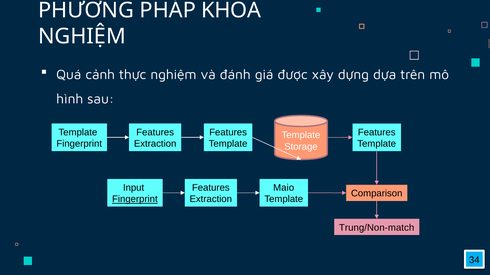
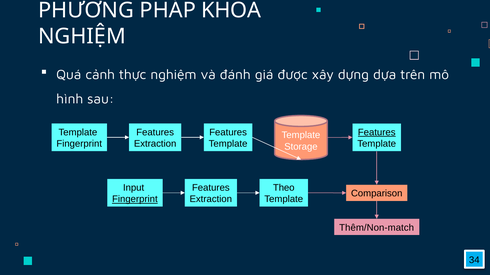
Features at (377, 133) underline: none -> present
Maio: Maio -> Theo
Trung/Non-match: Trung/Non-match -> Thêm/Non-match
